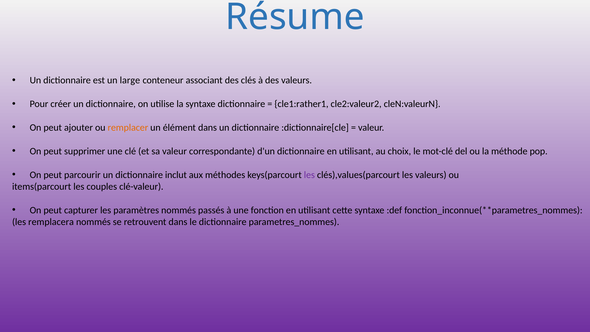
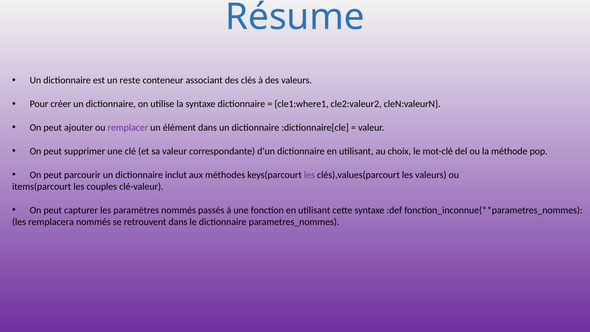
large: large -> reste
cle1:rather1: cle1:rather1 -> cle1:where1
remplacer colour: orange -> purple
